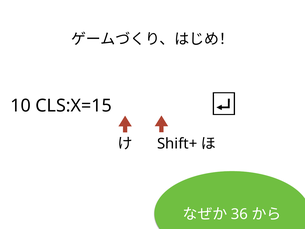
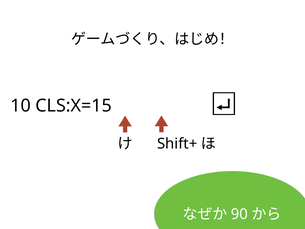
36: 36 -> 90
